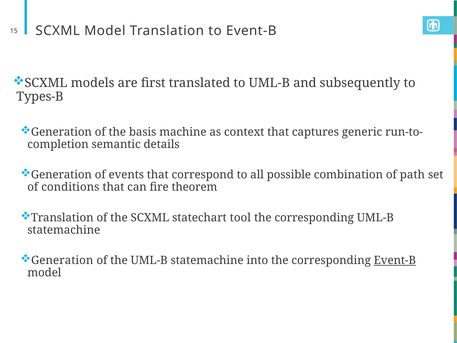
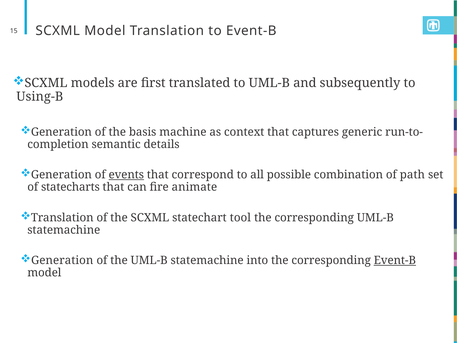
Types-B: Types-B -> Using-B
events underline: none -> present
conditions: conditions -> statecharts
theorem: theorem -> animate
